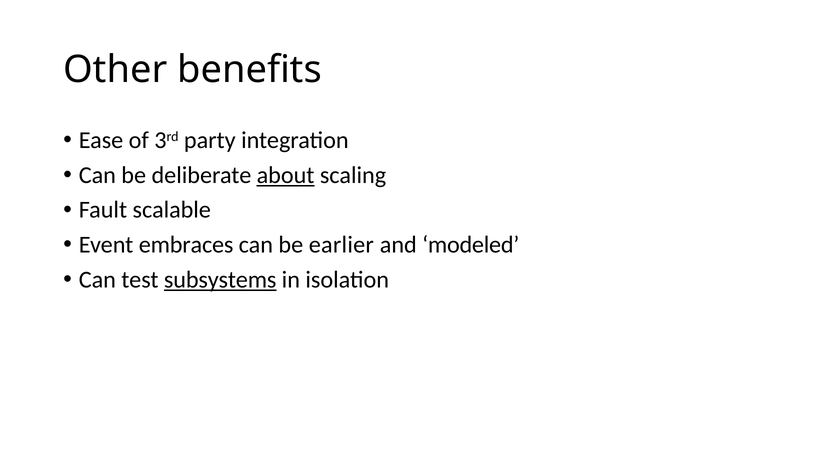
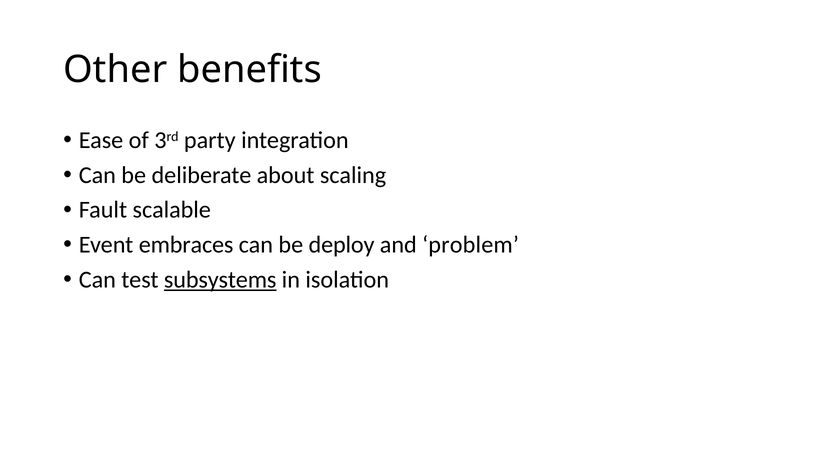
about underline: present -> none
earlier: earlier -> deploy
modeled: modeled -> problem
